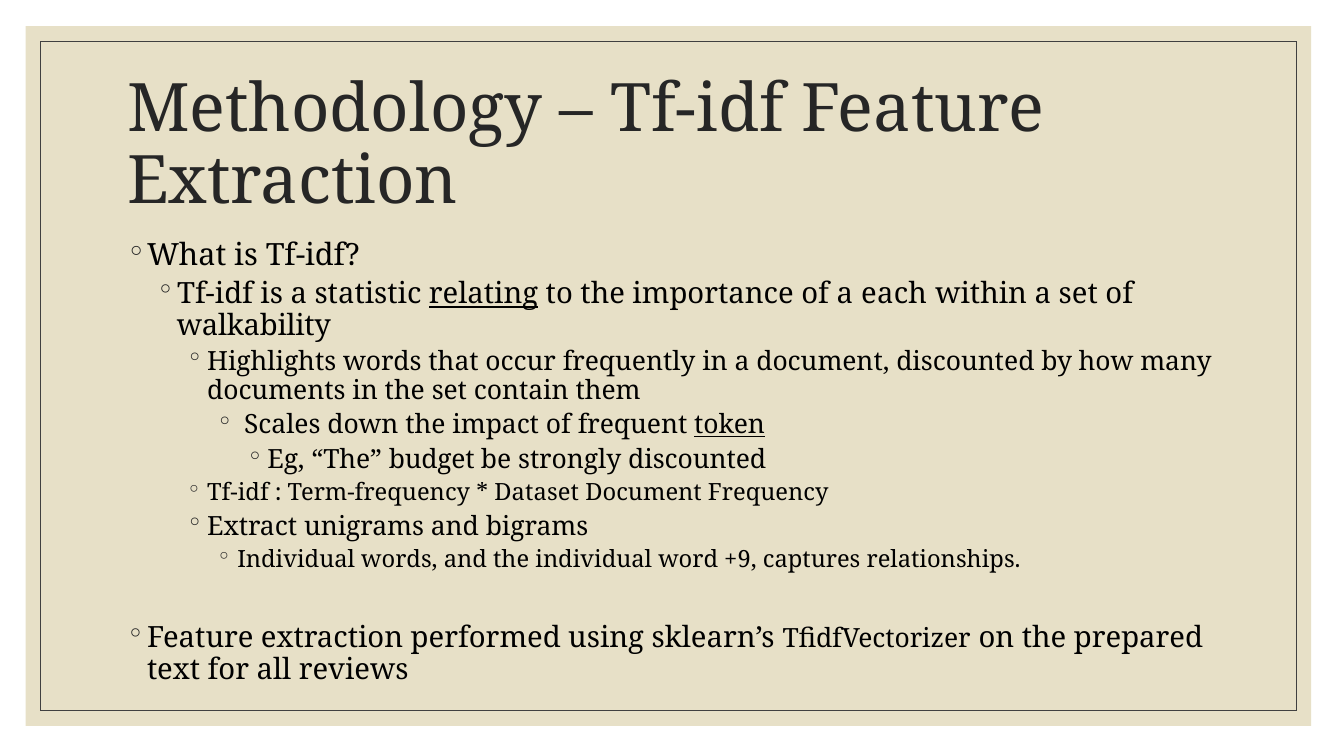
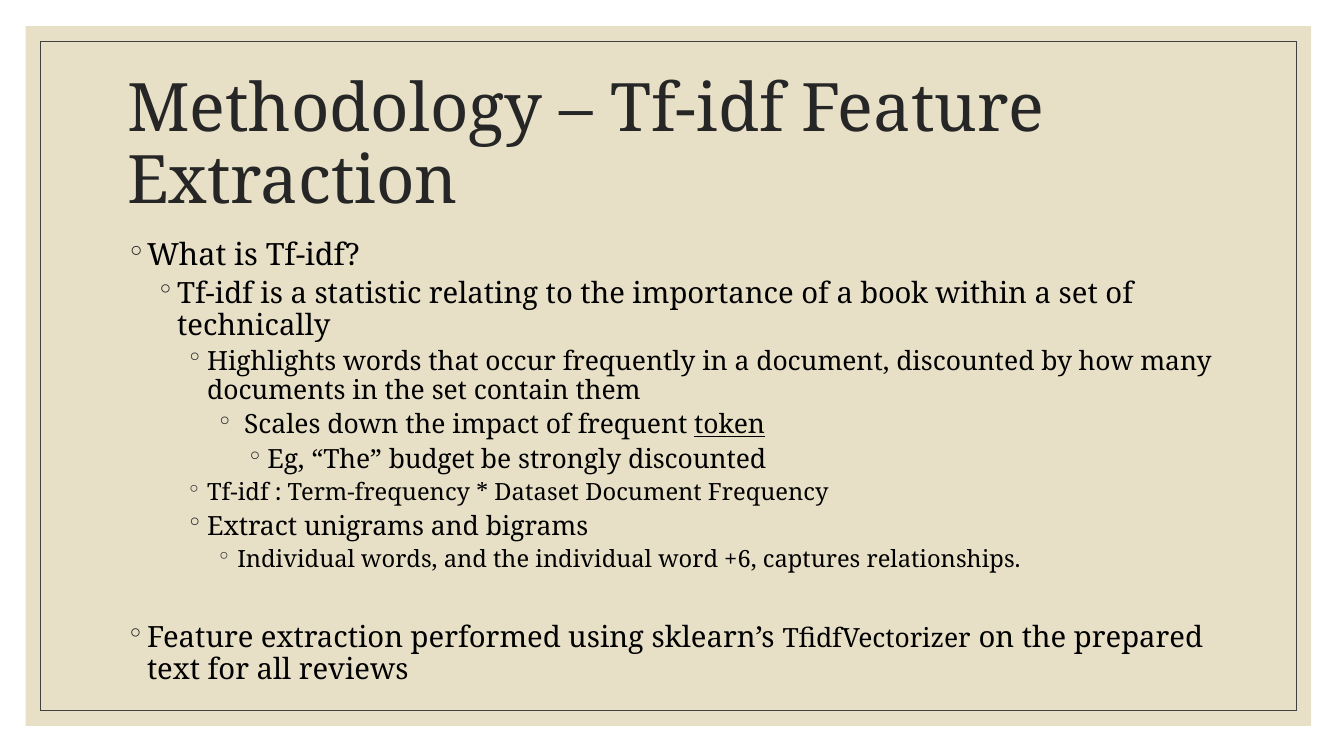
relating underline: present -> none
each: each -> book
walkability: walkability -> technically
+9: +9 -> +6
